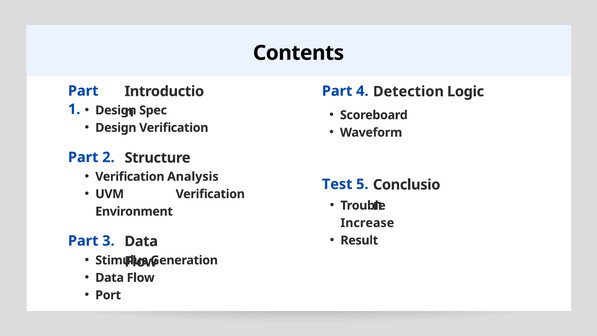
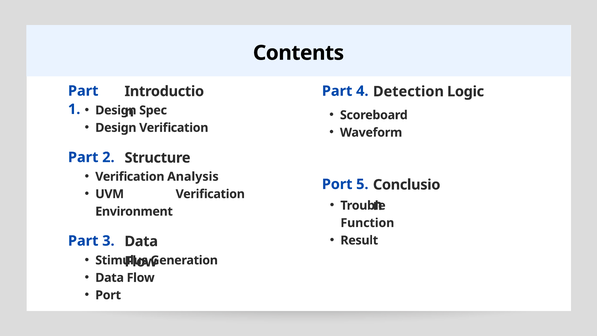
Test at (337, 184): Test -> Port
Increase: Increase -> Function
